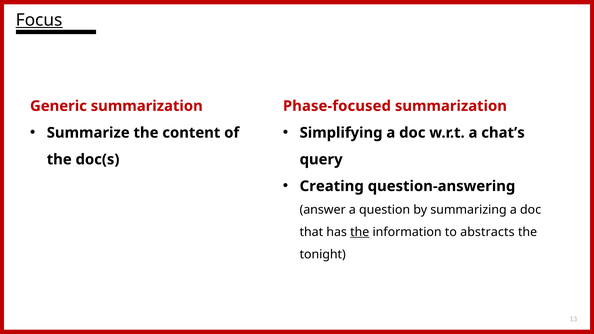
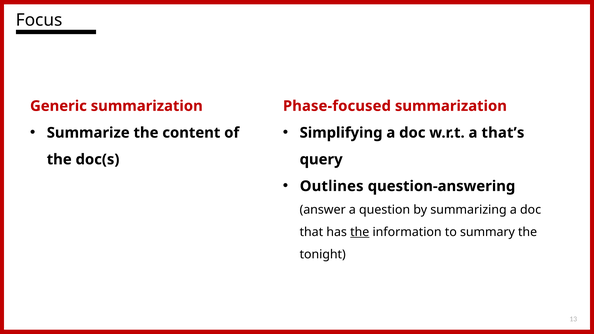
Focus underline: present -> none
chat’s: chat’s -> that’s
Creating: Creating -> Outlines
abstracts: abstracts -> summary
